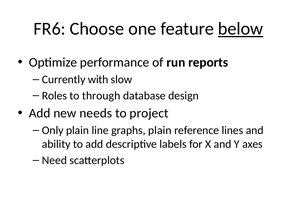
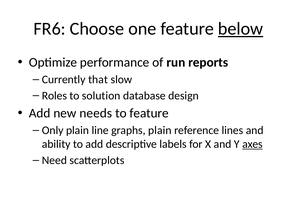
with: with -> that
through: through -> solution
to project: project -> feature
axes underline: none -> present
